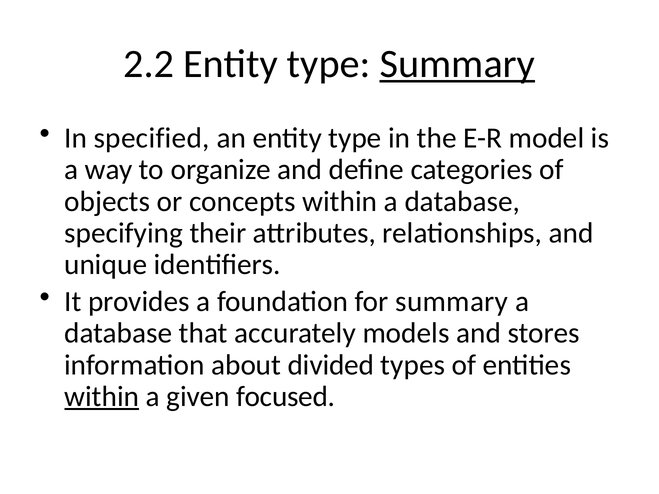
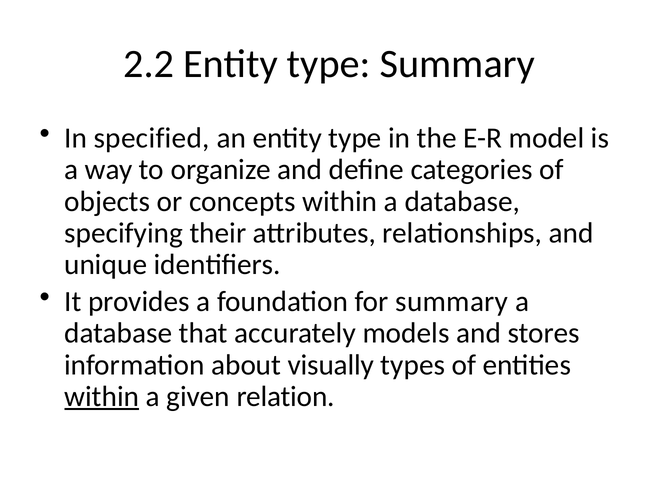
Summary at (457, 64) underline: present -> none
divided: divided -> visually
focused: focused -> relation
